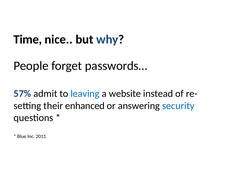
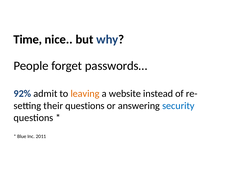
57%: 57% -> 92%
leaving colour: blue -> orange
their enhanced: enhanced -> questions
